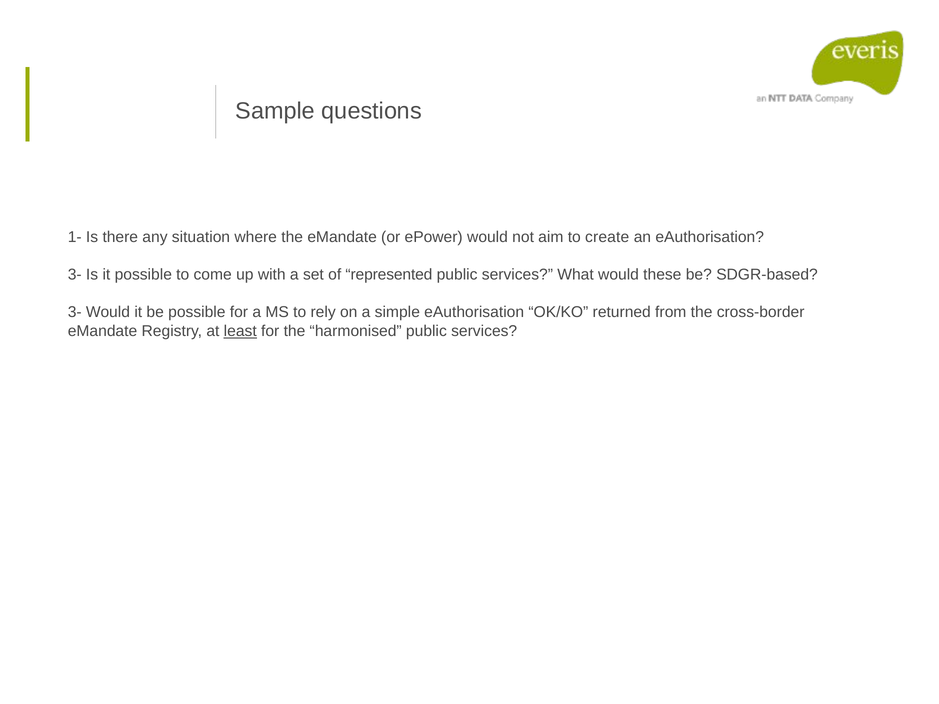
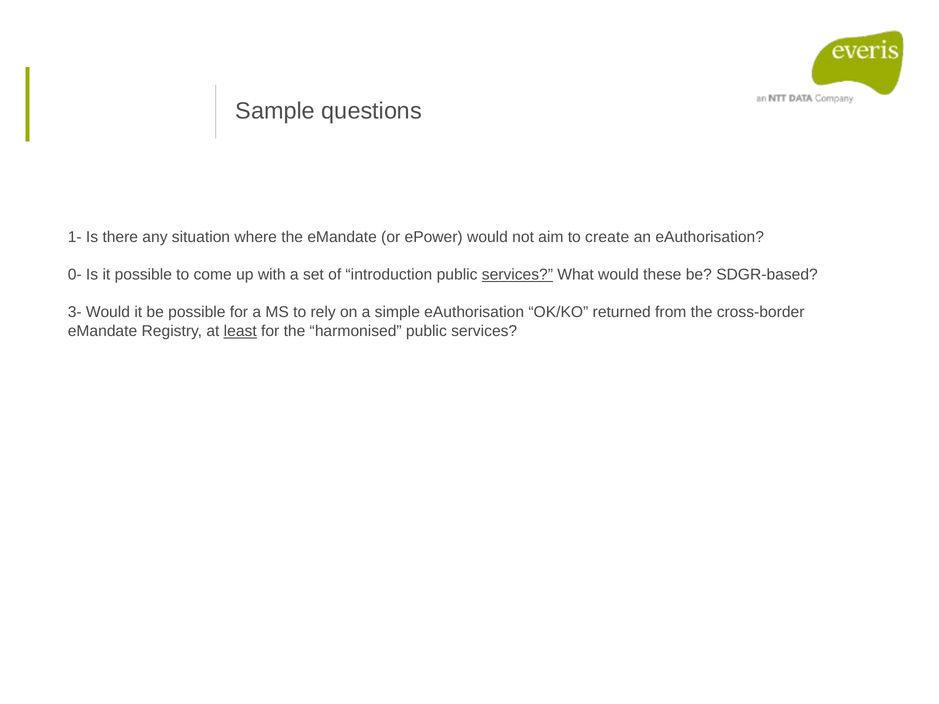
3- at (75, 275): 3- -> 0-
represented: represented -> introduction
services at (517, 275) underline: none -> present
